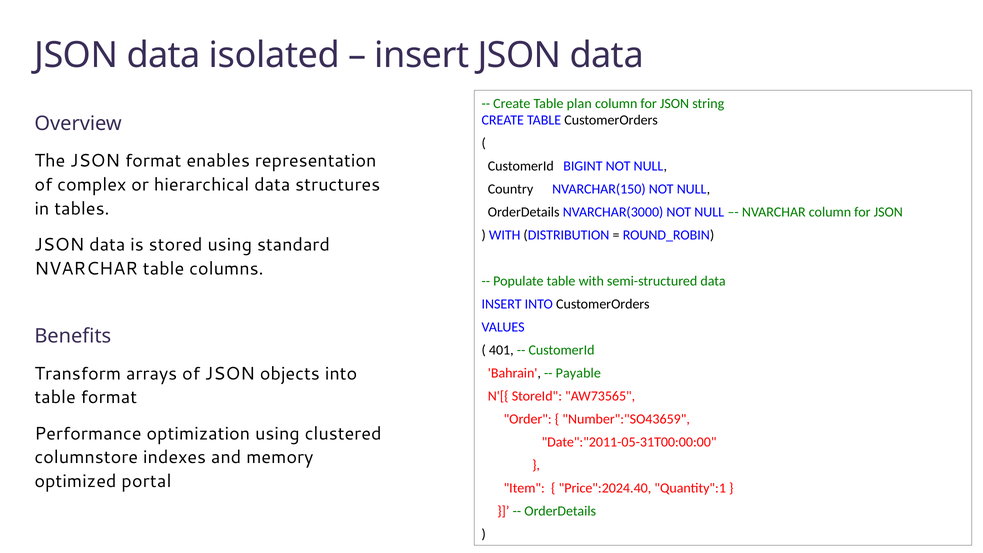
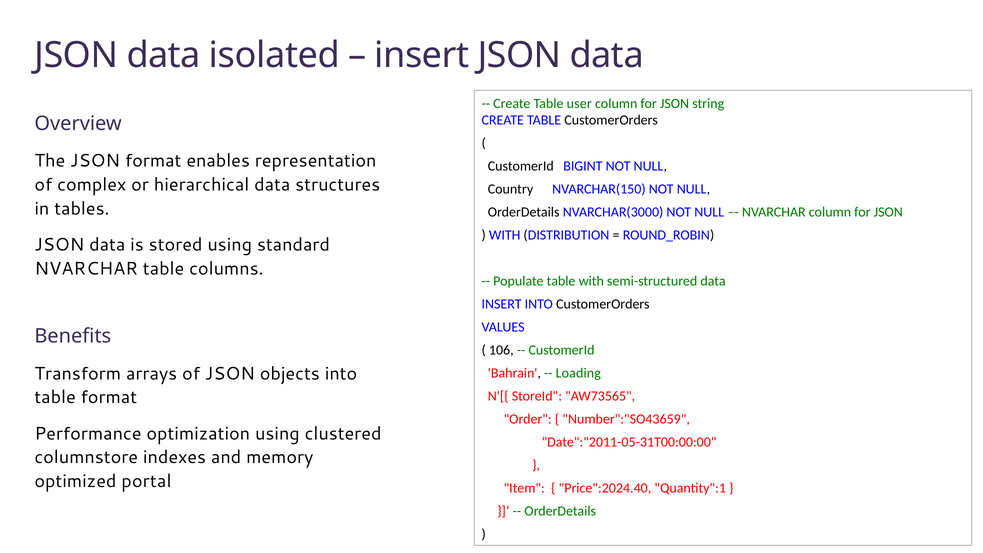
plan: plan -> user
401: 401 -> 106
Payable: Payable -> Loading
